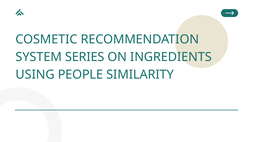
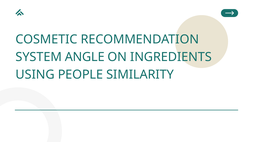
SERIES: SERIES -> ANGLE
